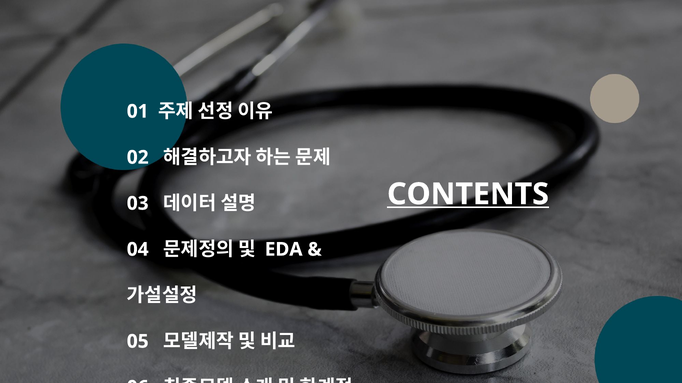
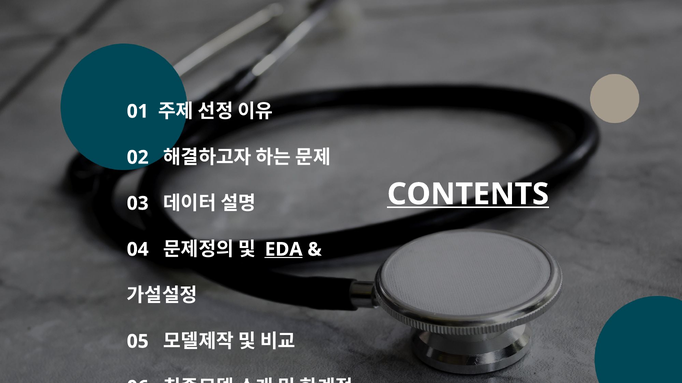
EDA underline: none -> present
